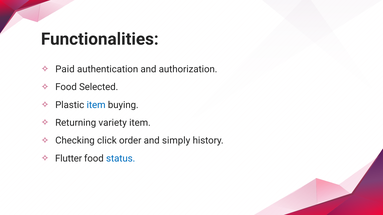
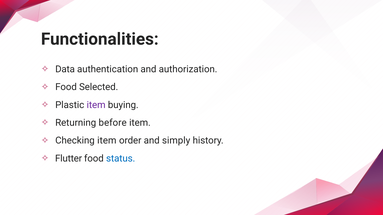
Paid: Paid -> Data
item at (96, 105) colour: blue -> purple
variety: variety -> before
Checking click: click -> item
